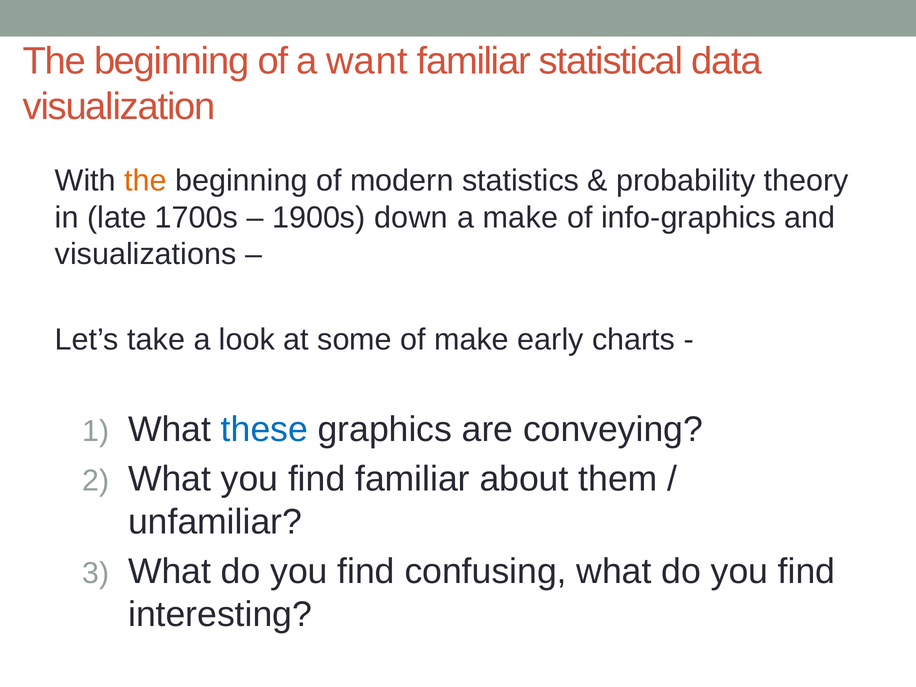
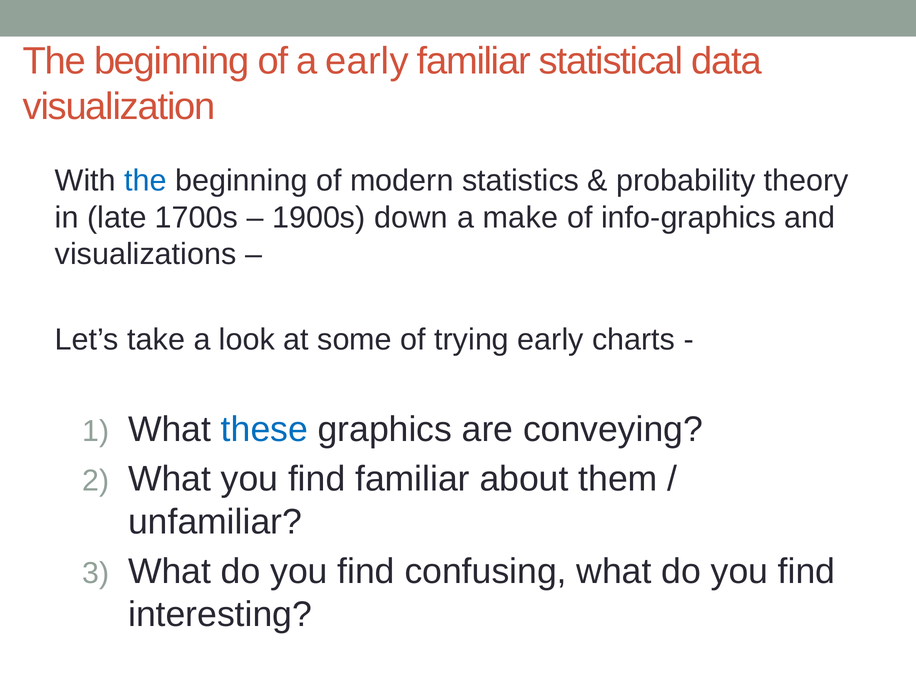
a want: want -> early
the at (146, 181) colour: orange -> blue
of make: make -> trying
